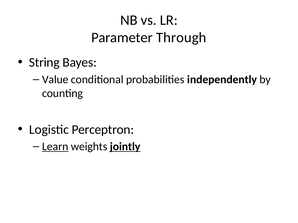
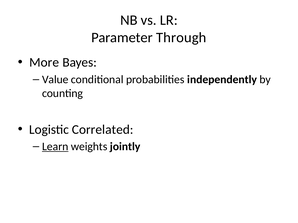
String: String -> More
Perceptron: Perceptron -> Correlated
jointly underline: present -> none
